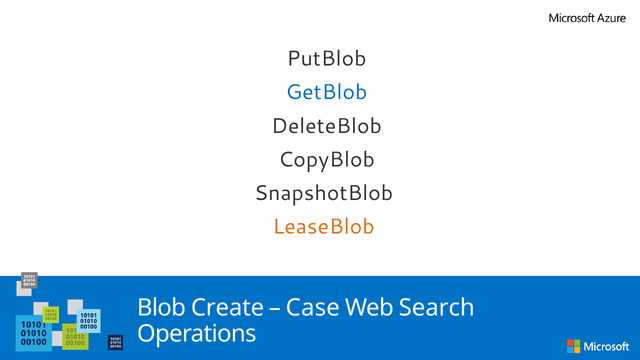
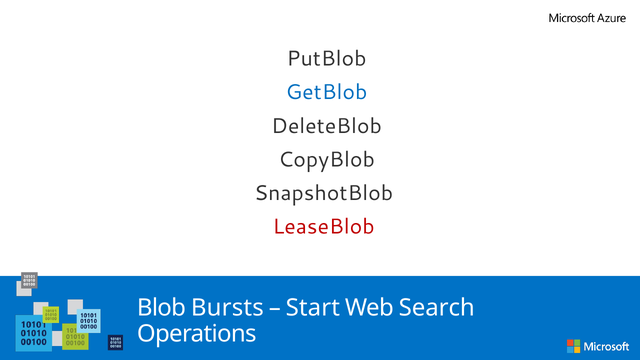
LeaseBlob colour: orange -> red
Create: Create -> Bursts
Case: Case -> Start
